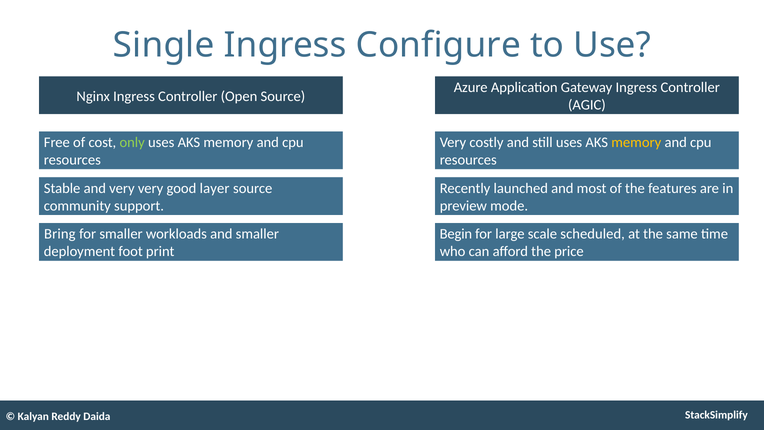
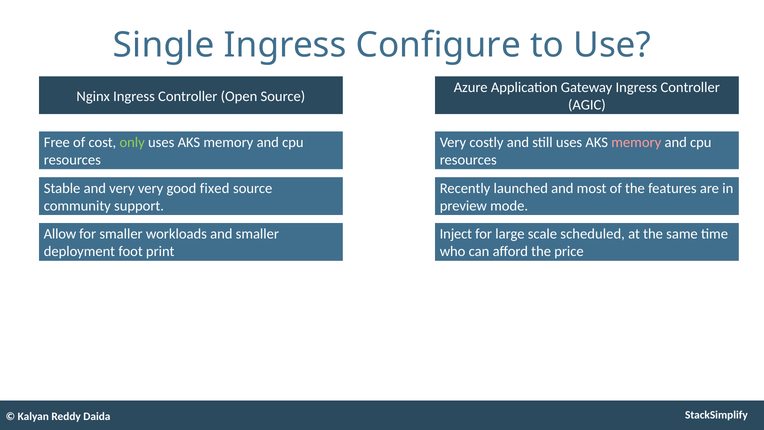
memory at (636, 142) colour: yellow -> pink
layer: layer -> fixed
Bring: Bring -> Allow
Begin: Begin -> Inject
